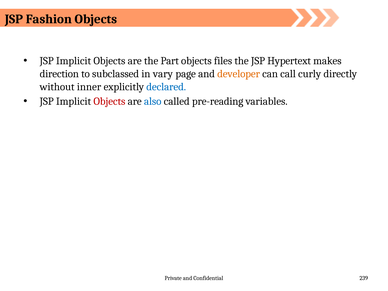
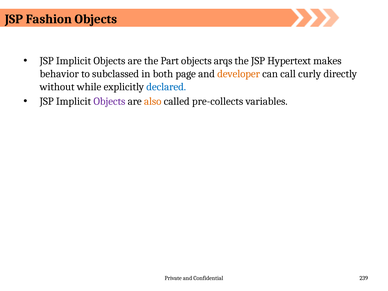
files: files -> arqs
direction: direction -> behavior
vary: vary -> both
inner: inner -> while
Objects at (109, 101) colour: red -> purple
also colour: blue -> orange
pre-reading: pre-reading -> pre-collects
